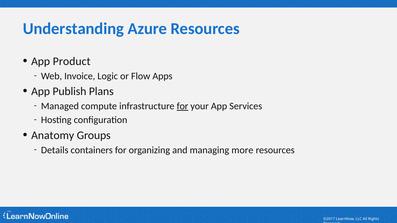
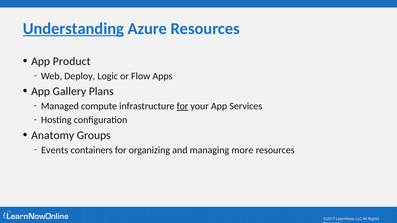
Understanding underline: none -> present
Invoice: Invoice -> Deploy
Publish: Publish -> Gallery
Details: Details -> Events
